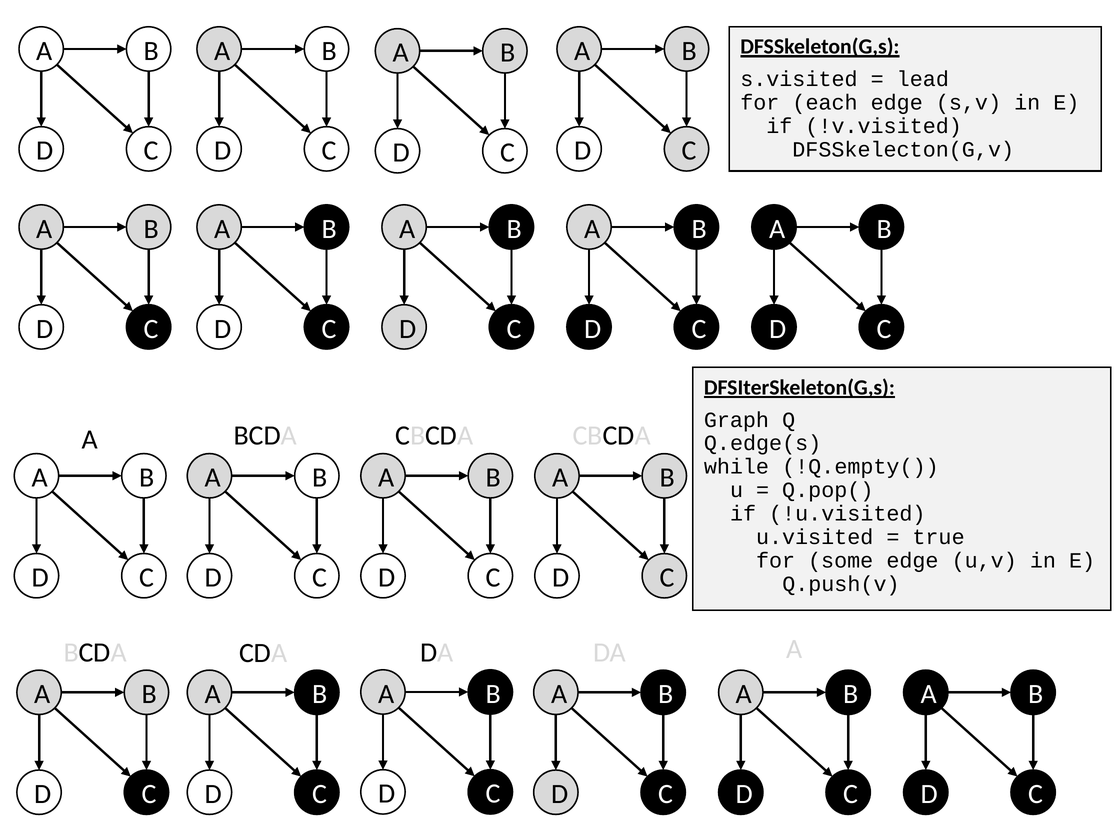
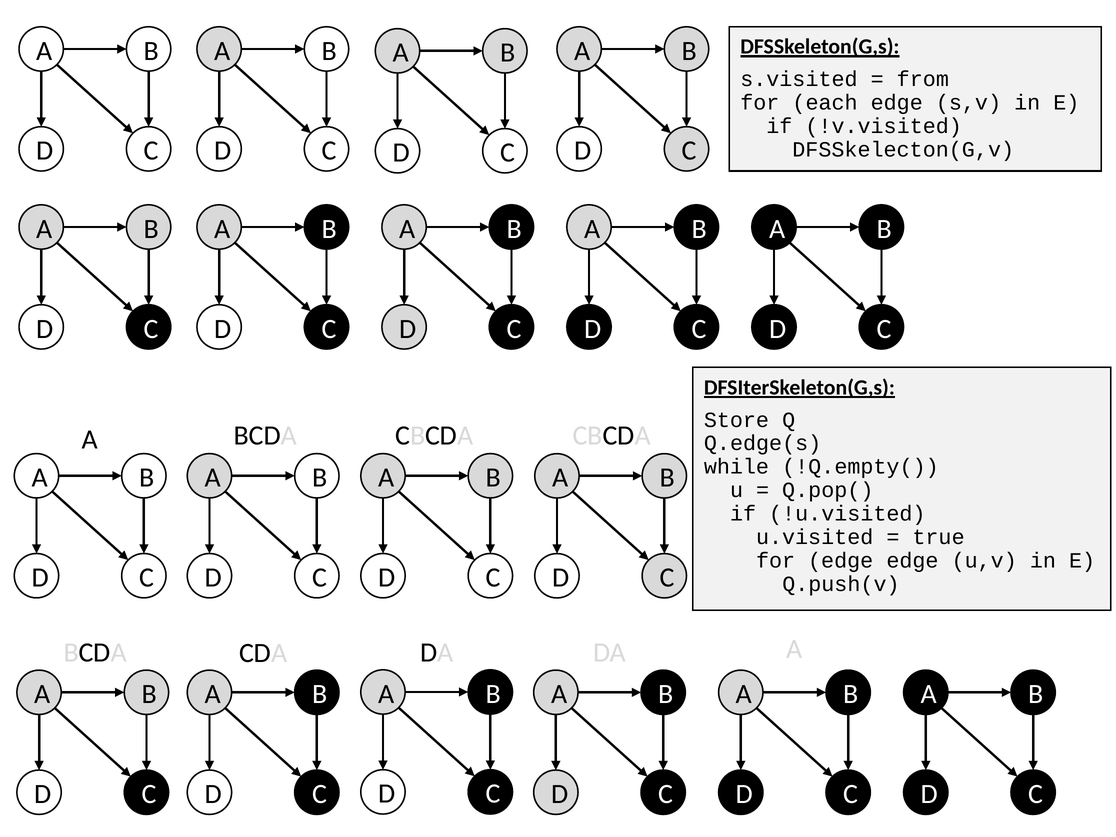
lead: lead -> from
Graph: Graph -> Store
for some: some -> edge
